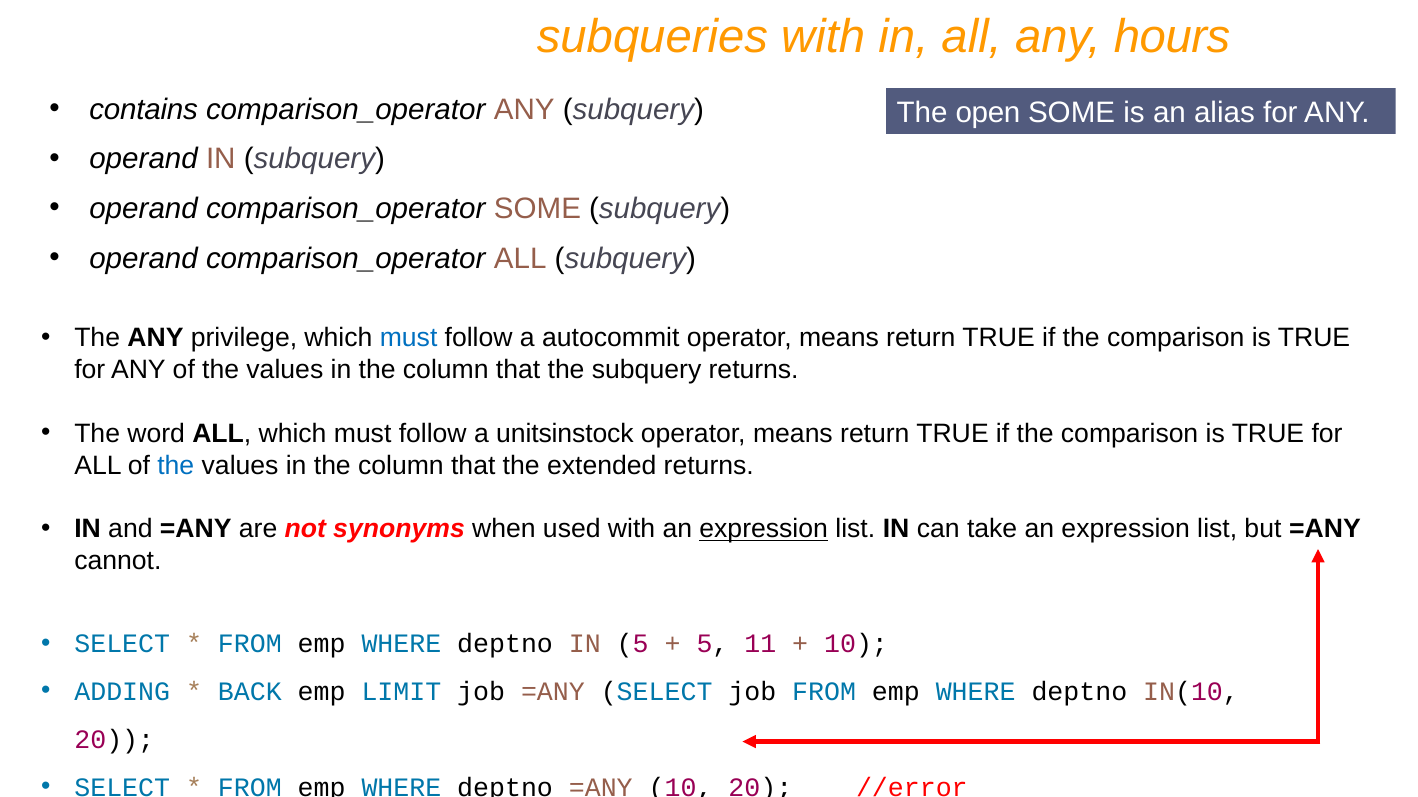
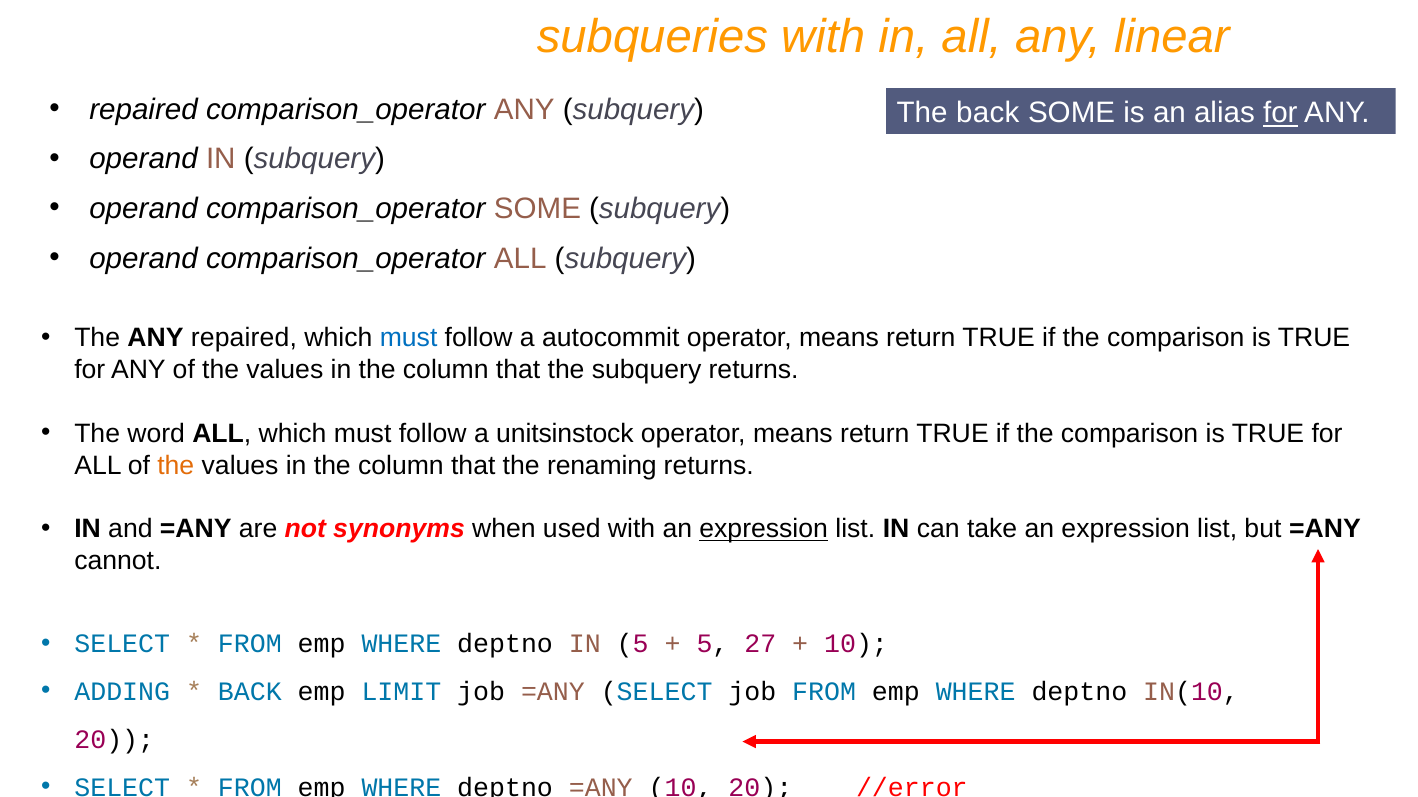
hours: hours -> linear
contains at (144, 110): contains -> repaired
The open: open -> back
for at (1280, 113) underline: none -> present
ANY privilege: privilege -> repaired
the at (176, 466) colour: blue -> orange
extended: extended -> renaming
11: 11 -> 27
